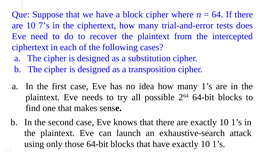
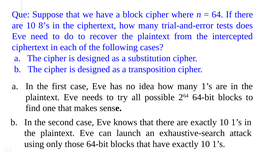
7’s: 7’s -> 8’s
